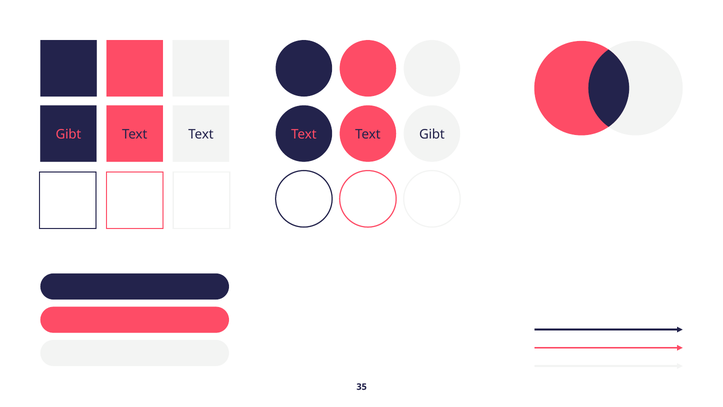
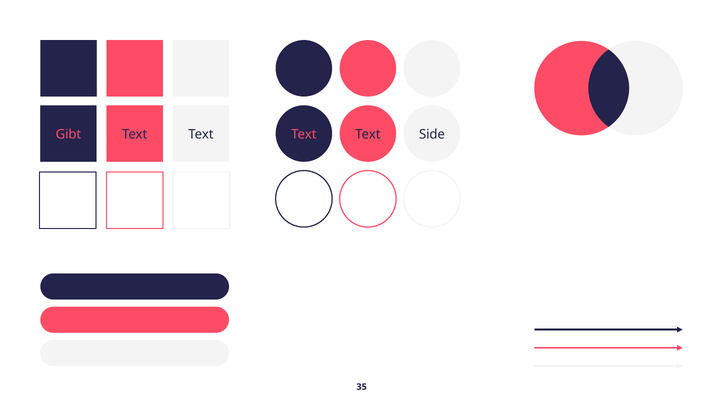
Text Gibt: Gibt -> Side
